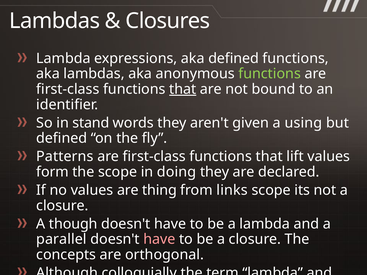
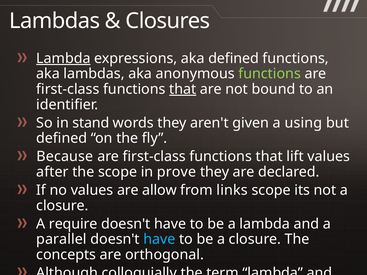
Lambda at (63, 58) underline: none -> present
Patterns: Patterns -> Because
form: form -> after
doing: doing -> prove
thing: thing -> allow
though: though -> require
have at (159, 239) colour: pink -> light blue
